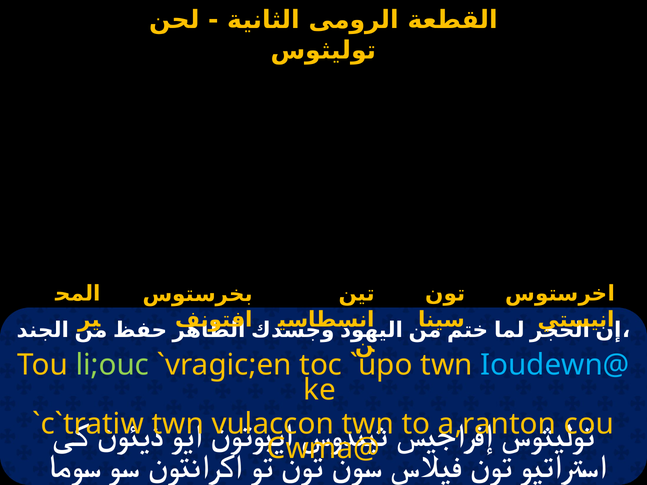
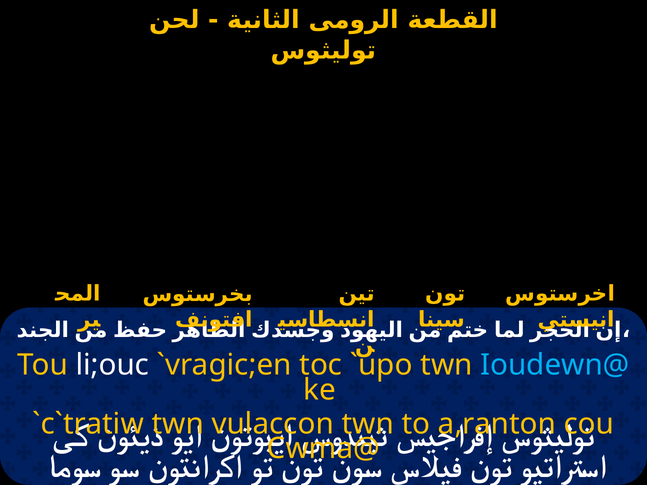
li;ouc colour: light green -> white
